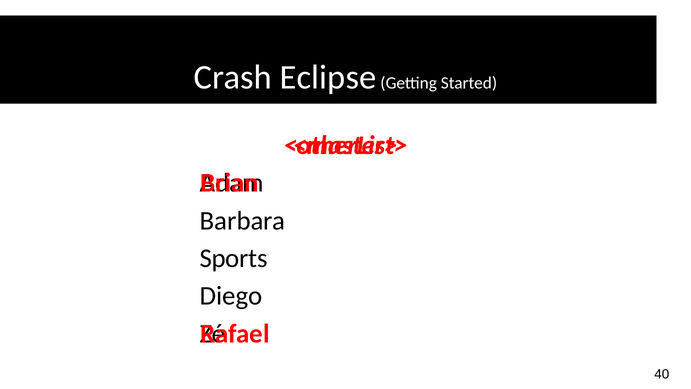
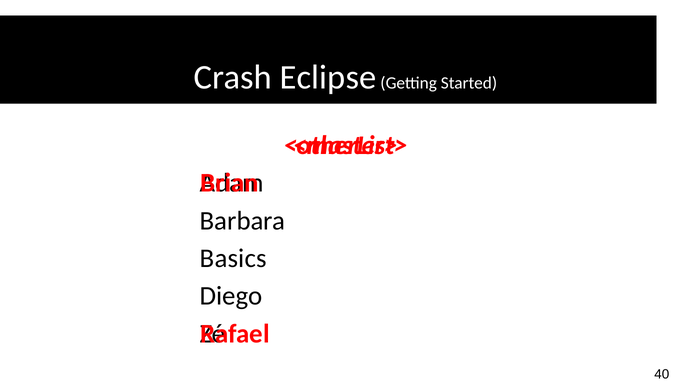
Sports: Sports -> Basics
